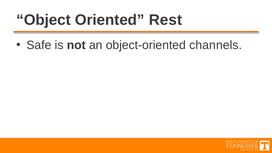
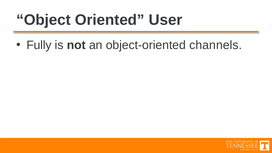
Rest: Rest -> User
Safe: Safe -> Fully
